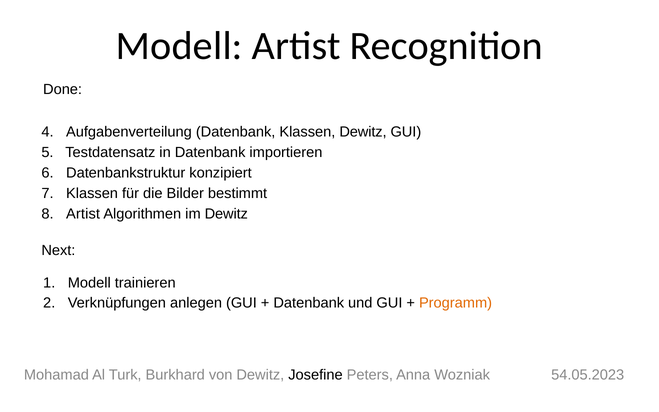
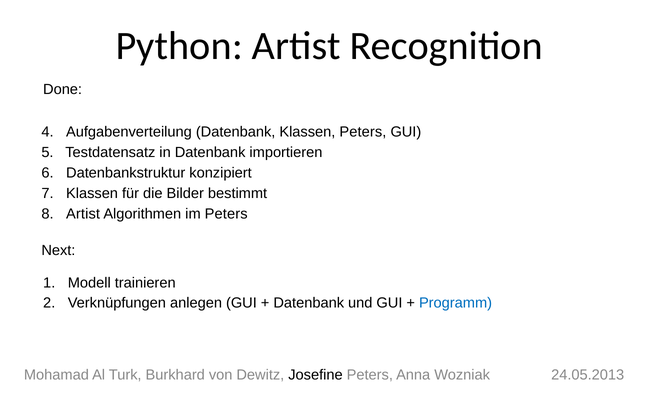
Modell at (179, 46): Modell -> Python
Klassen Dewitz: Dewitz -> Peters
im Dewitz: Dewitz -> Peters
Programm colour: orange -> blue
54.05.2023: 54.05.2023 -> 24.05.2013
